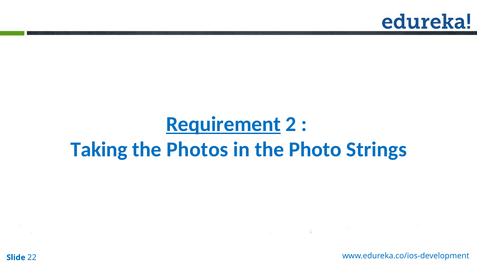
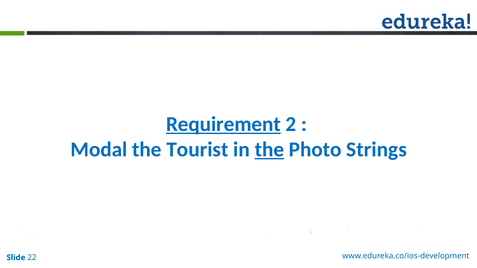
Taking: Taking -> Modal
Photos: Photos -> Tourist
the at (269, 150) underline: none -> present
